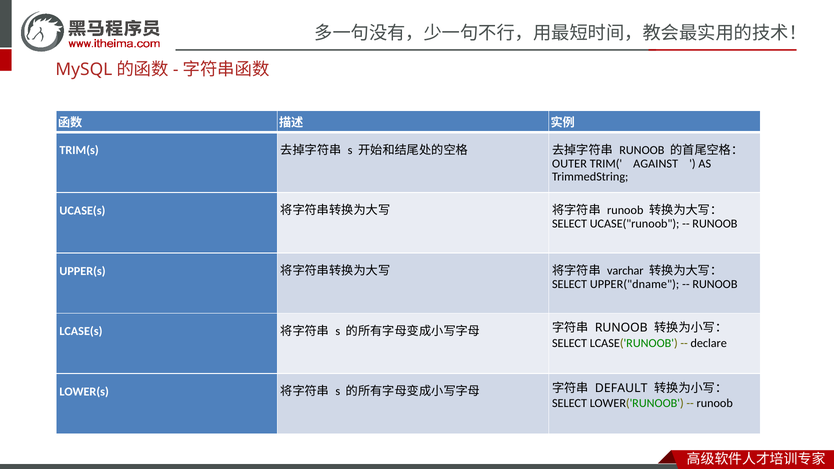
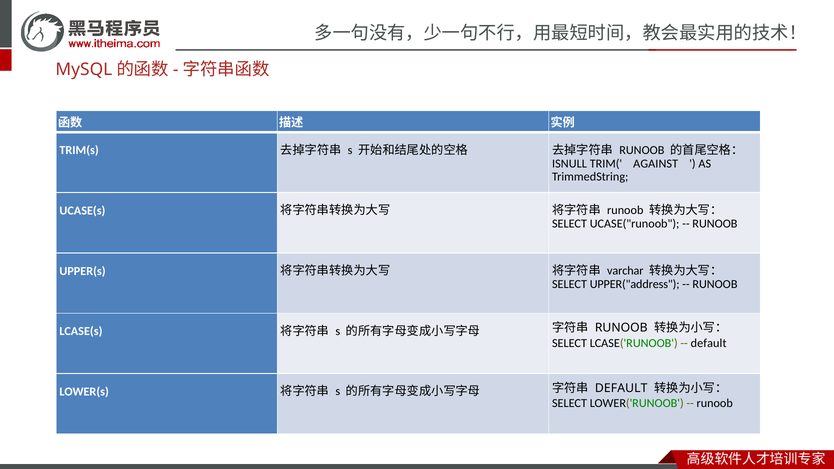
OUTER: OUTER -> ISNULL
UPPER("dname: UPPER("dname -> UPPER("address
declare at (709, 343): declare -> default
